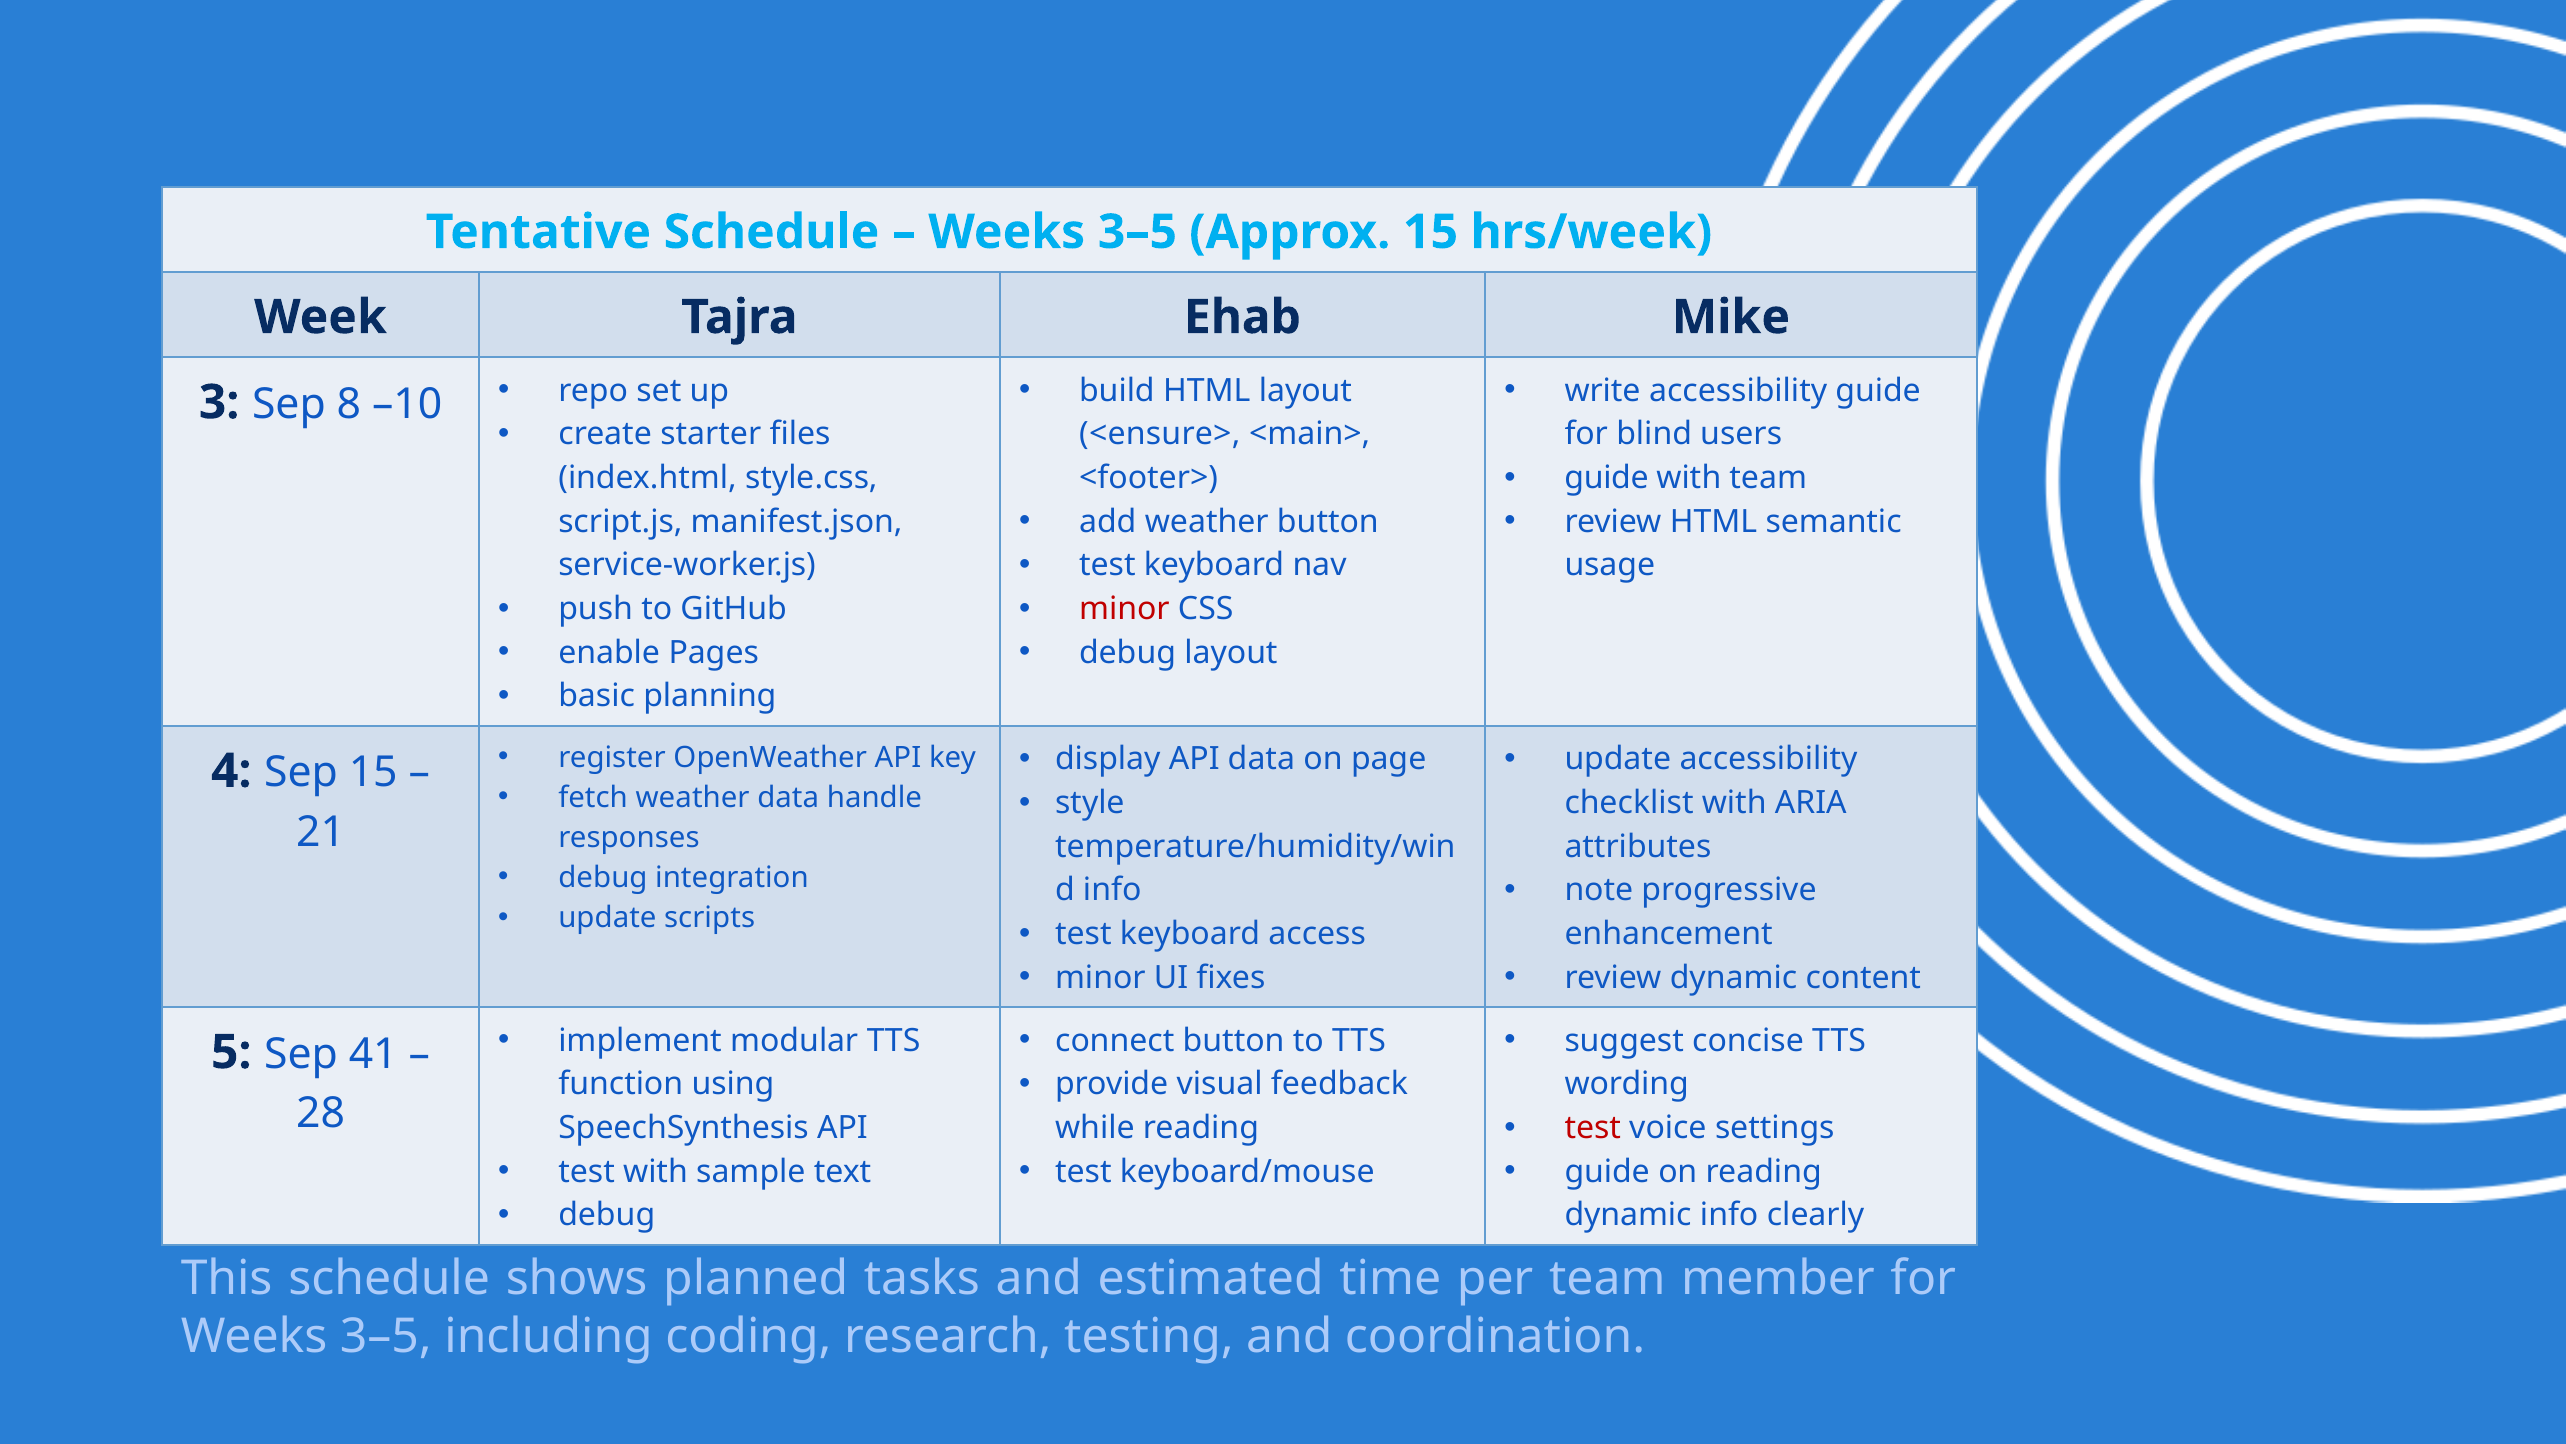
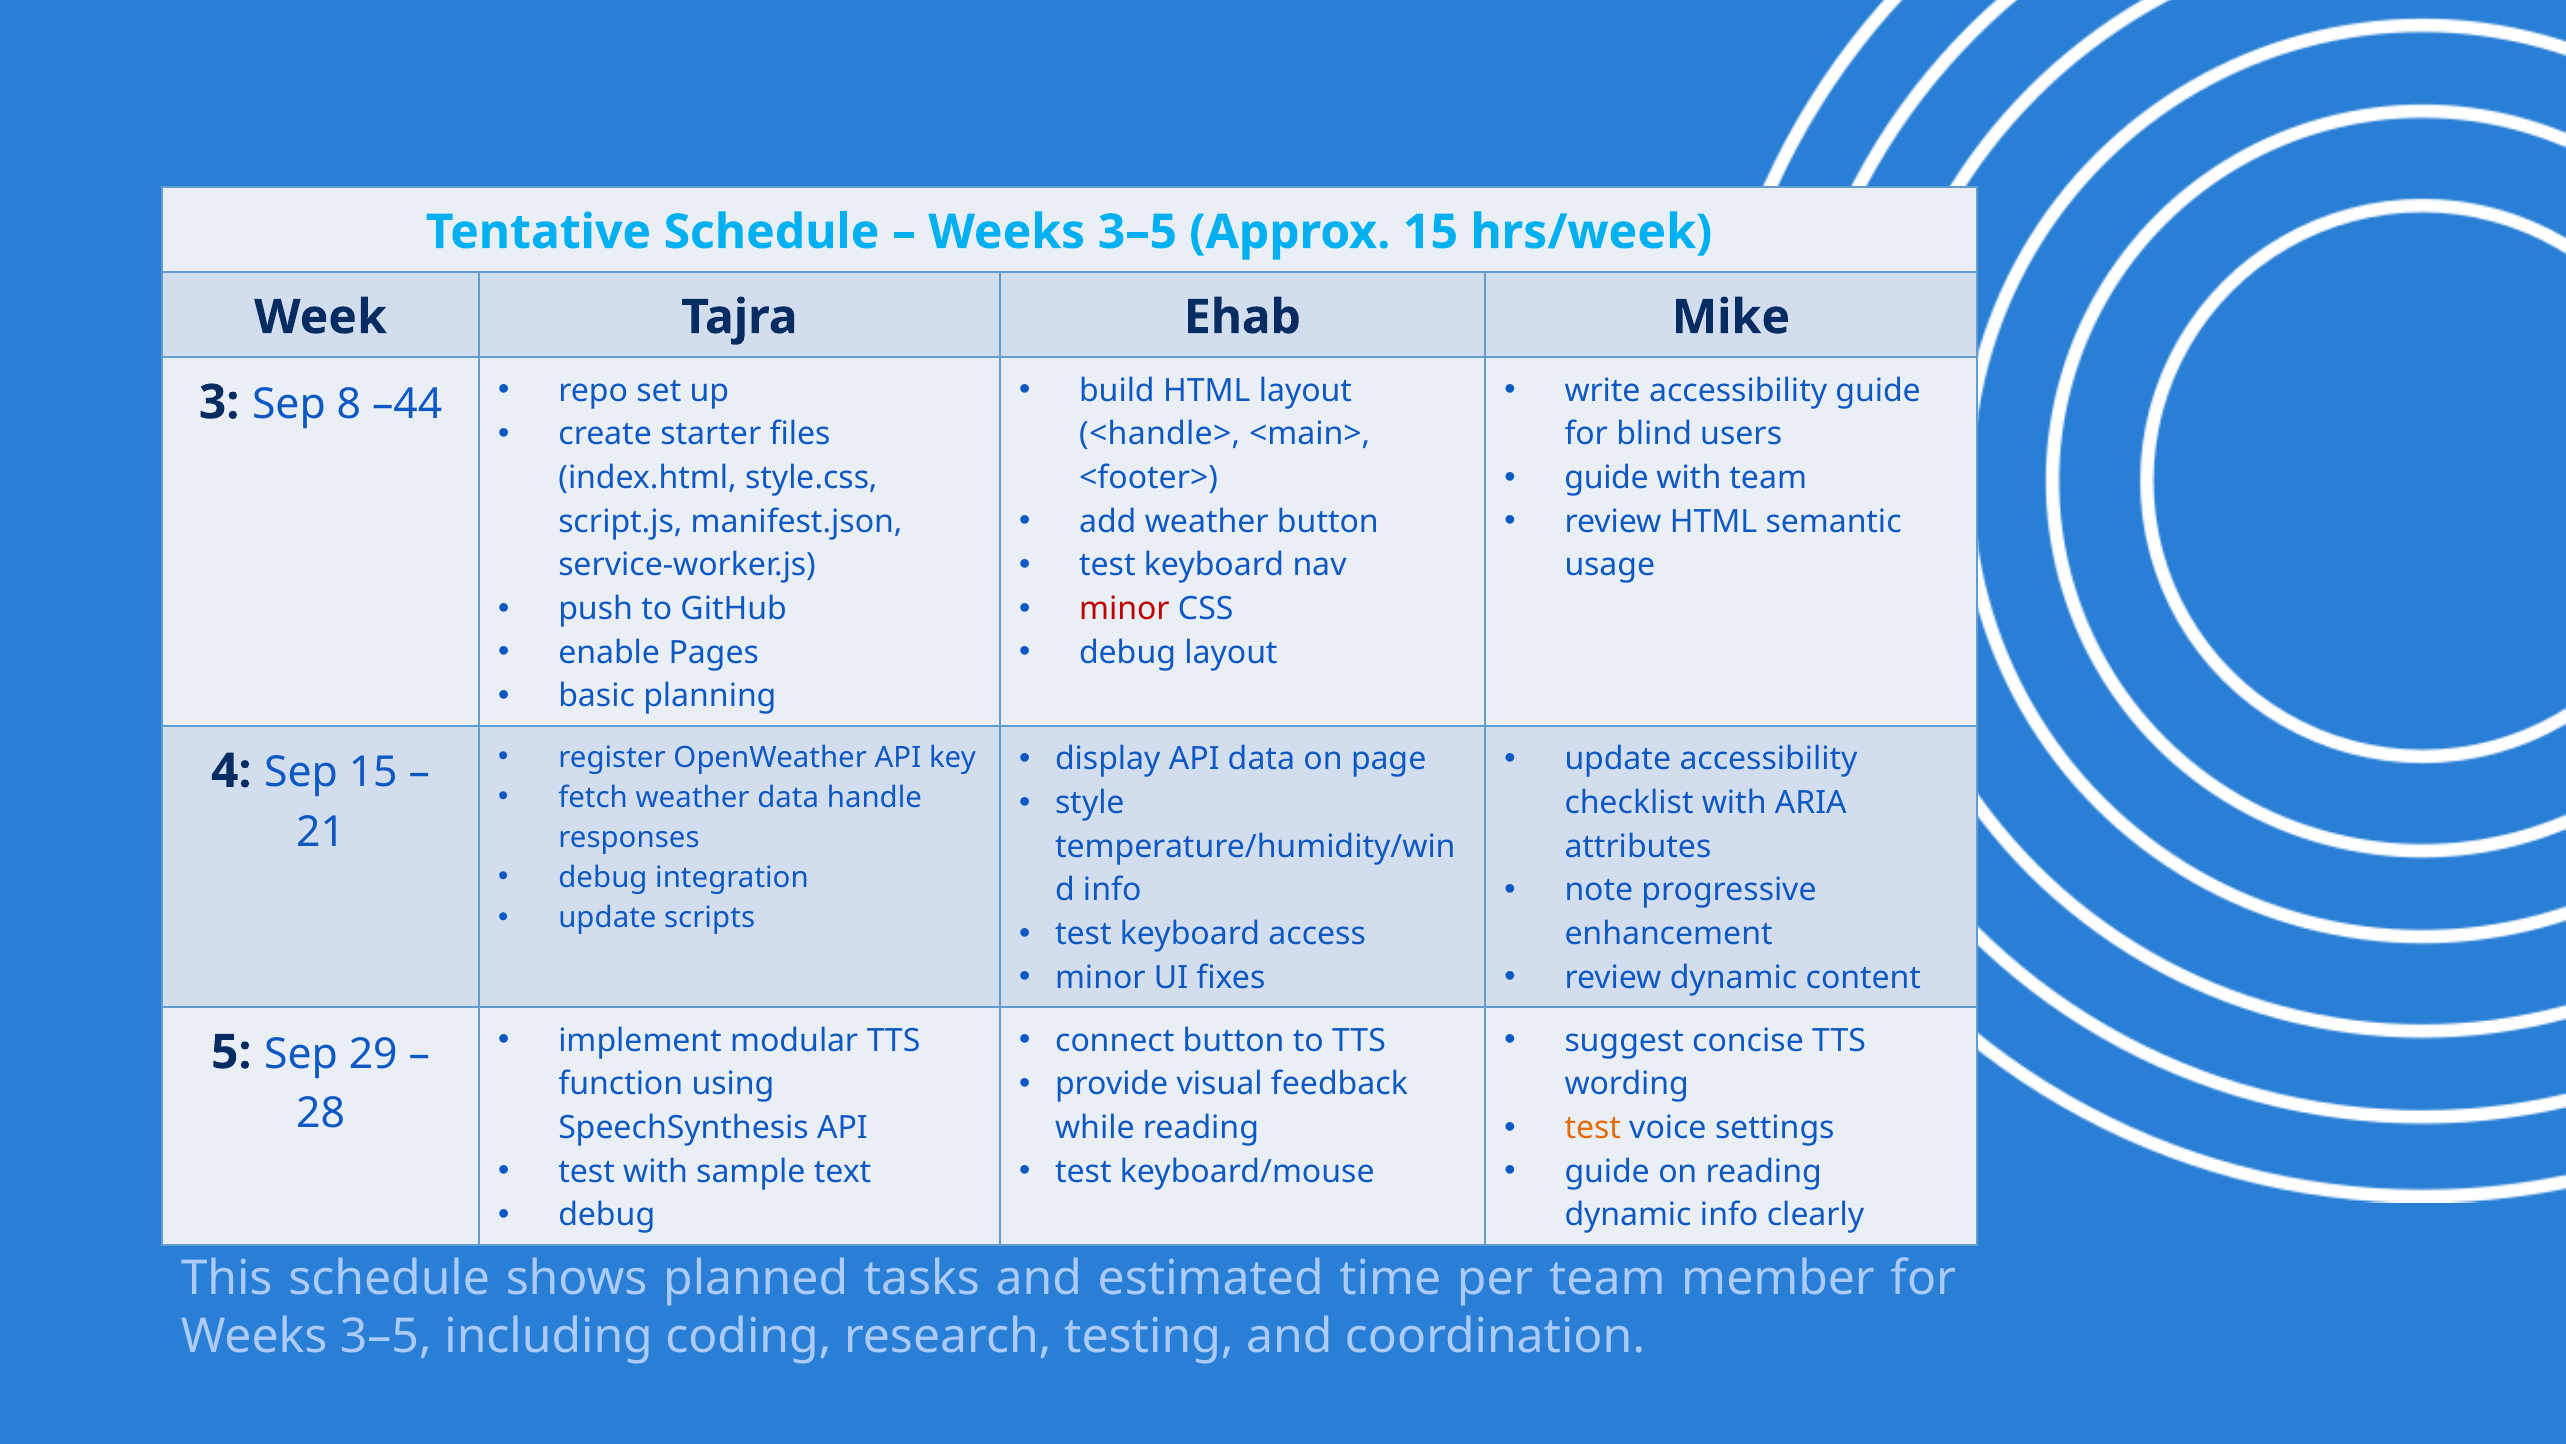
–10: –10 -> –44
<ensure>: <ensure> -> <handle>
41: 41 -> 29
test at (1593, 1127) colour: red -> orange
